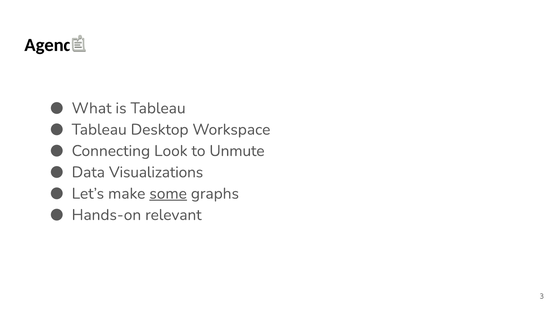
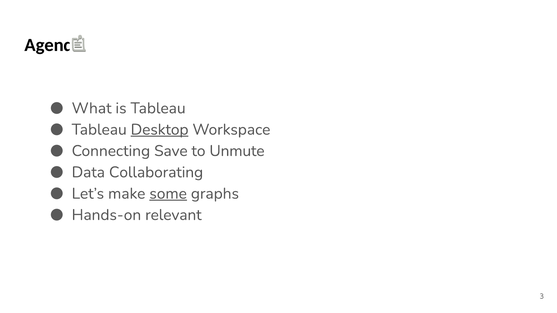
Desktop underline: none -> present
Look: Look -> Save
Visualizations: Visualizations -> Collaborating
